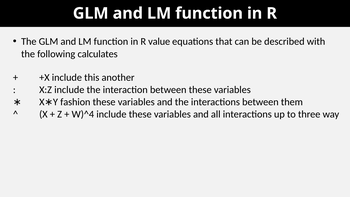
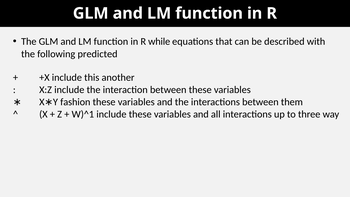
value: value -> while
calculates: calculates -> predicted
W)^4: W)^4 -> W)^1
